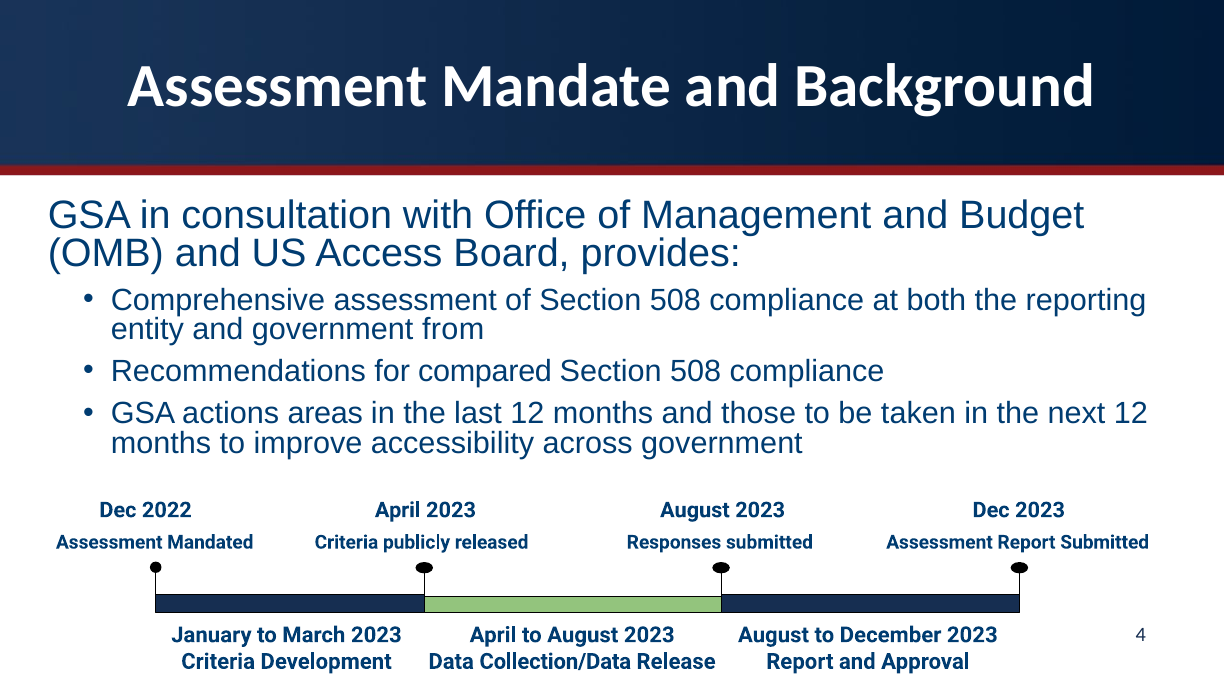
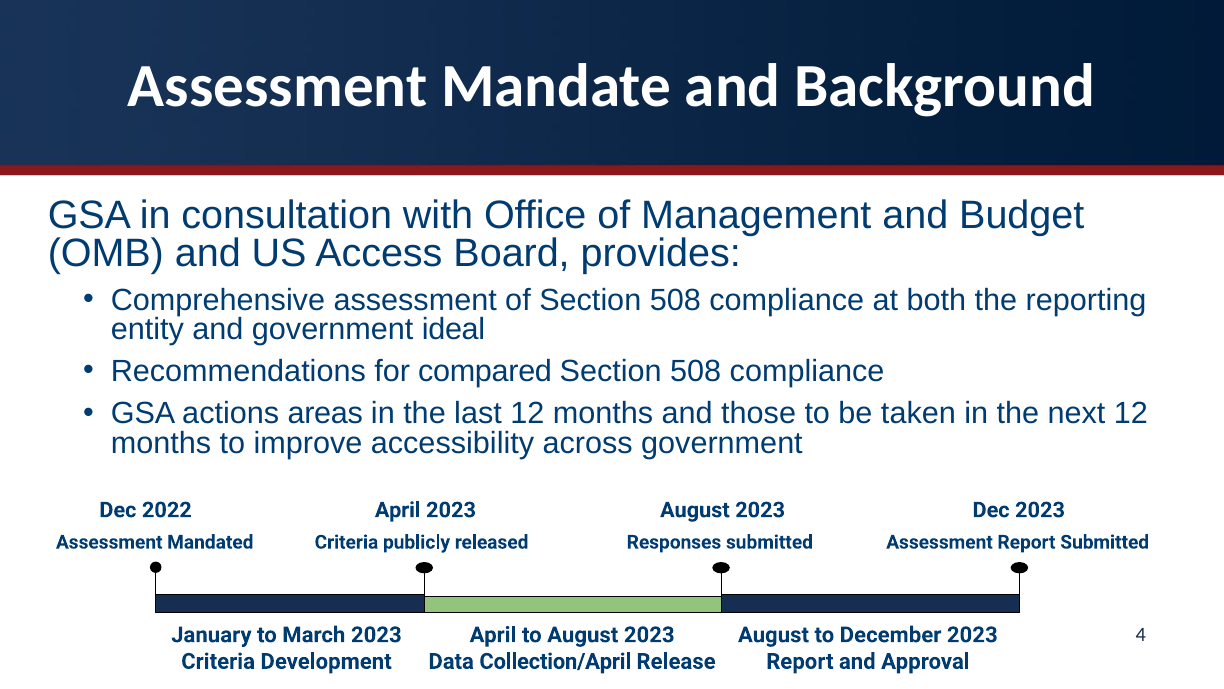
from: from -> ideal
Collection/Data: Collection/Data -> Collection/April
